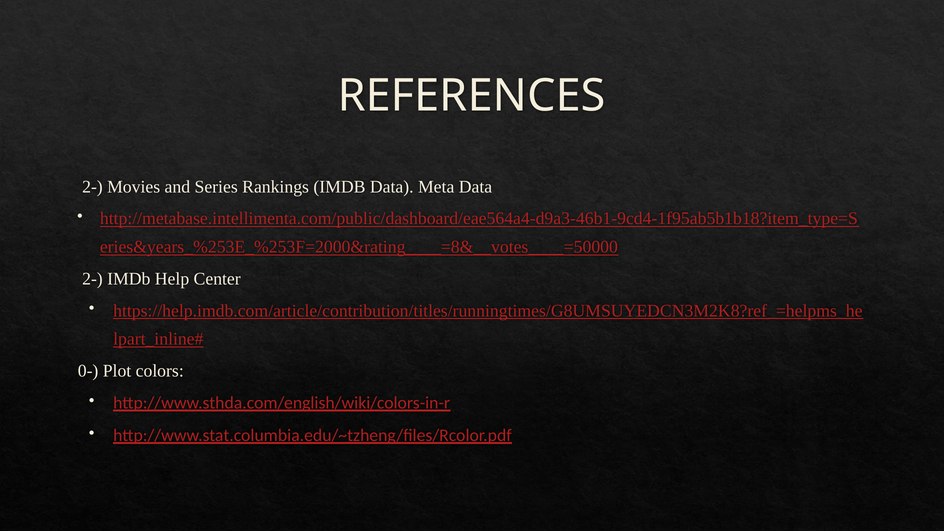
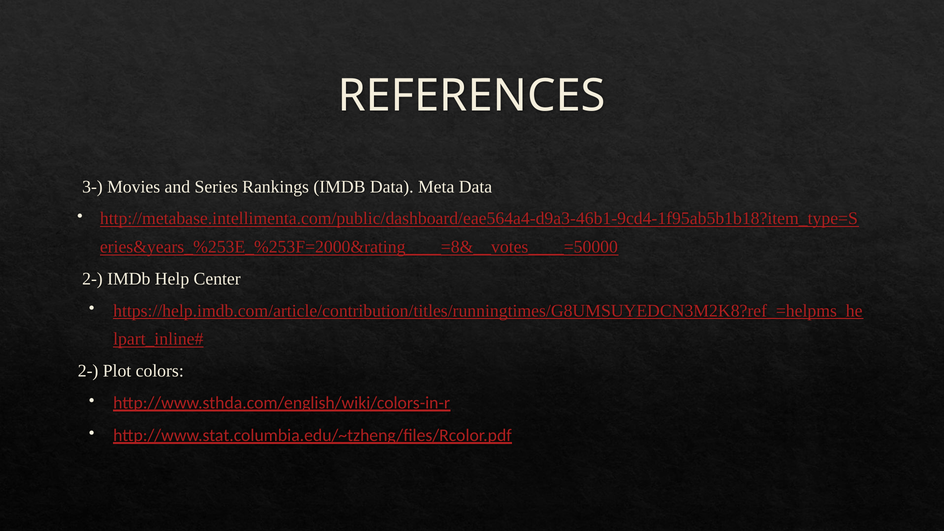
2- at (92, 187): 2- -> 3-
0- at (88, 371): 0- -> 2-
